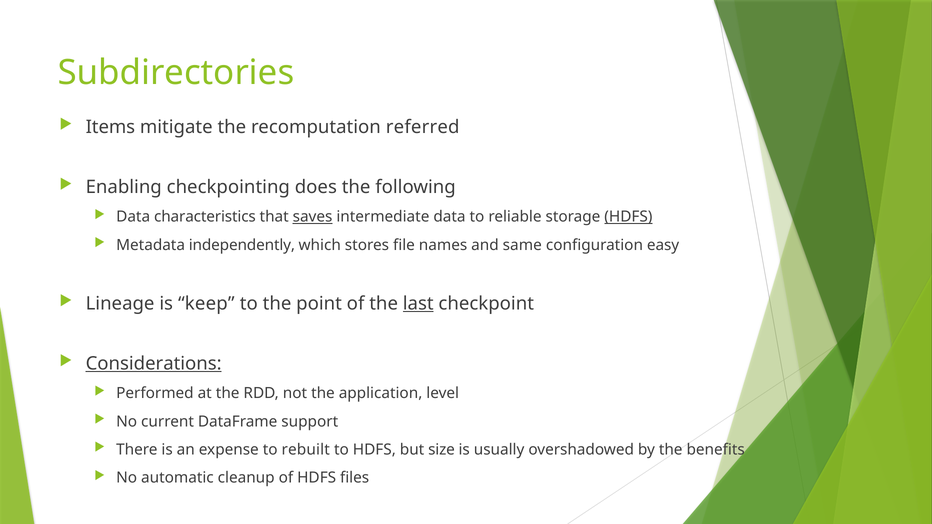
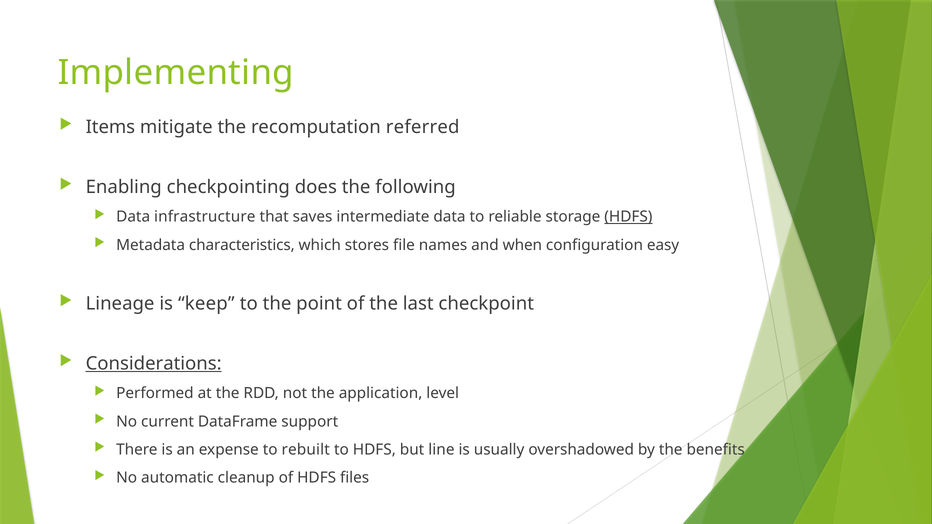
Subdirectories: Subdirectories -> Implementing
characteristics: characteristics -> infrastructure
saves underline: present -> none
independently: independently -> characteristics
same: same -> when
last underline: present -> none
size: size -> line
